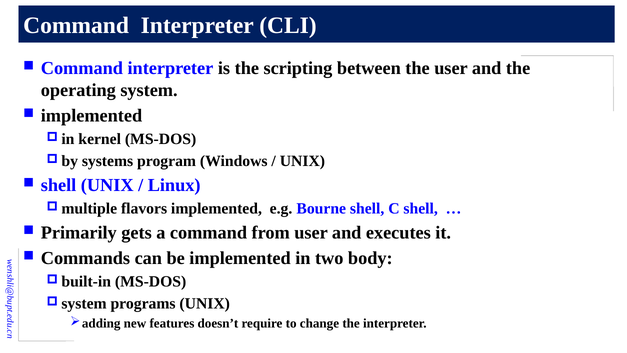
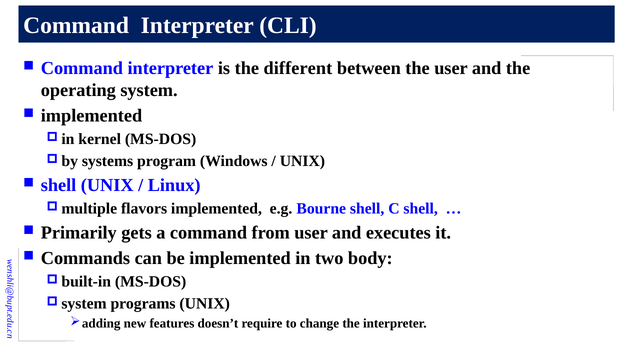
scripting: scripting -> different
